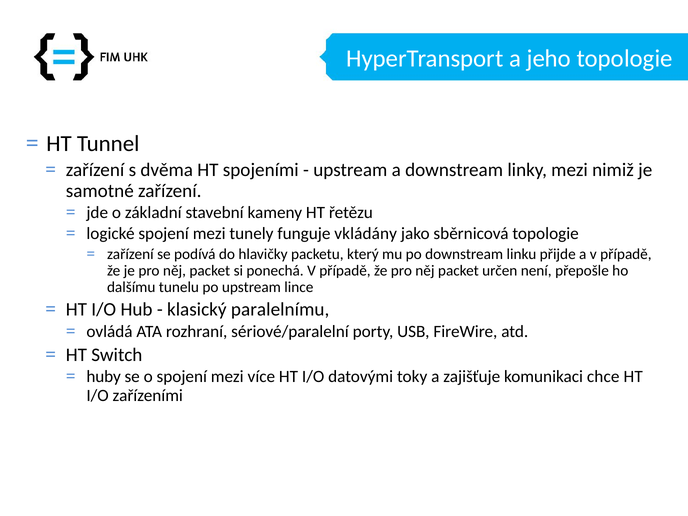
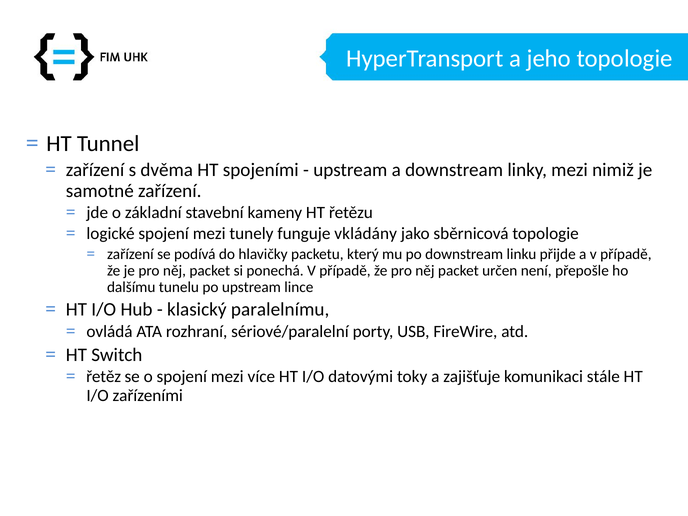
huby: huby -> řetěz
chce: chce -> stále
